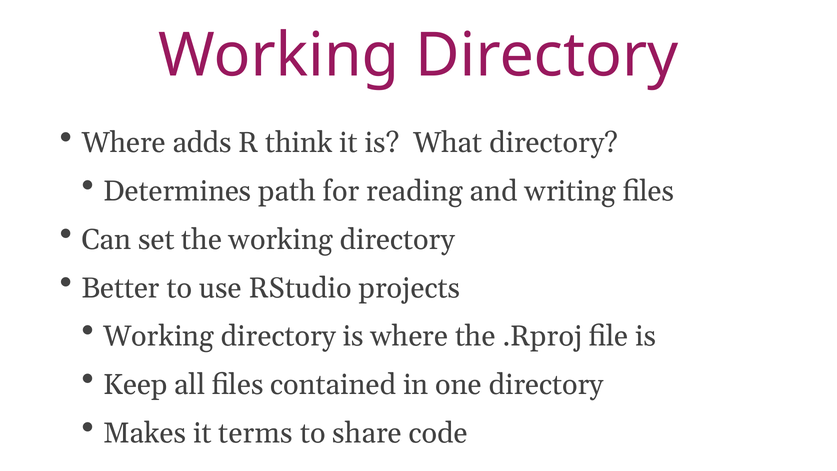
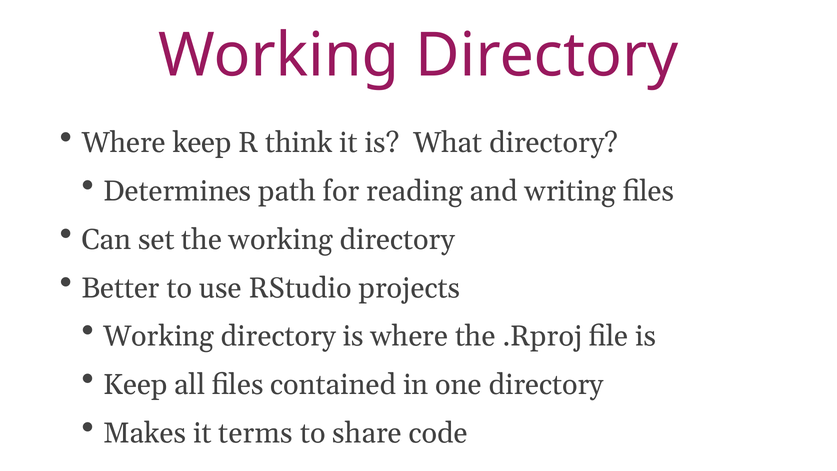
Where adds: adds -> keep
